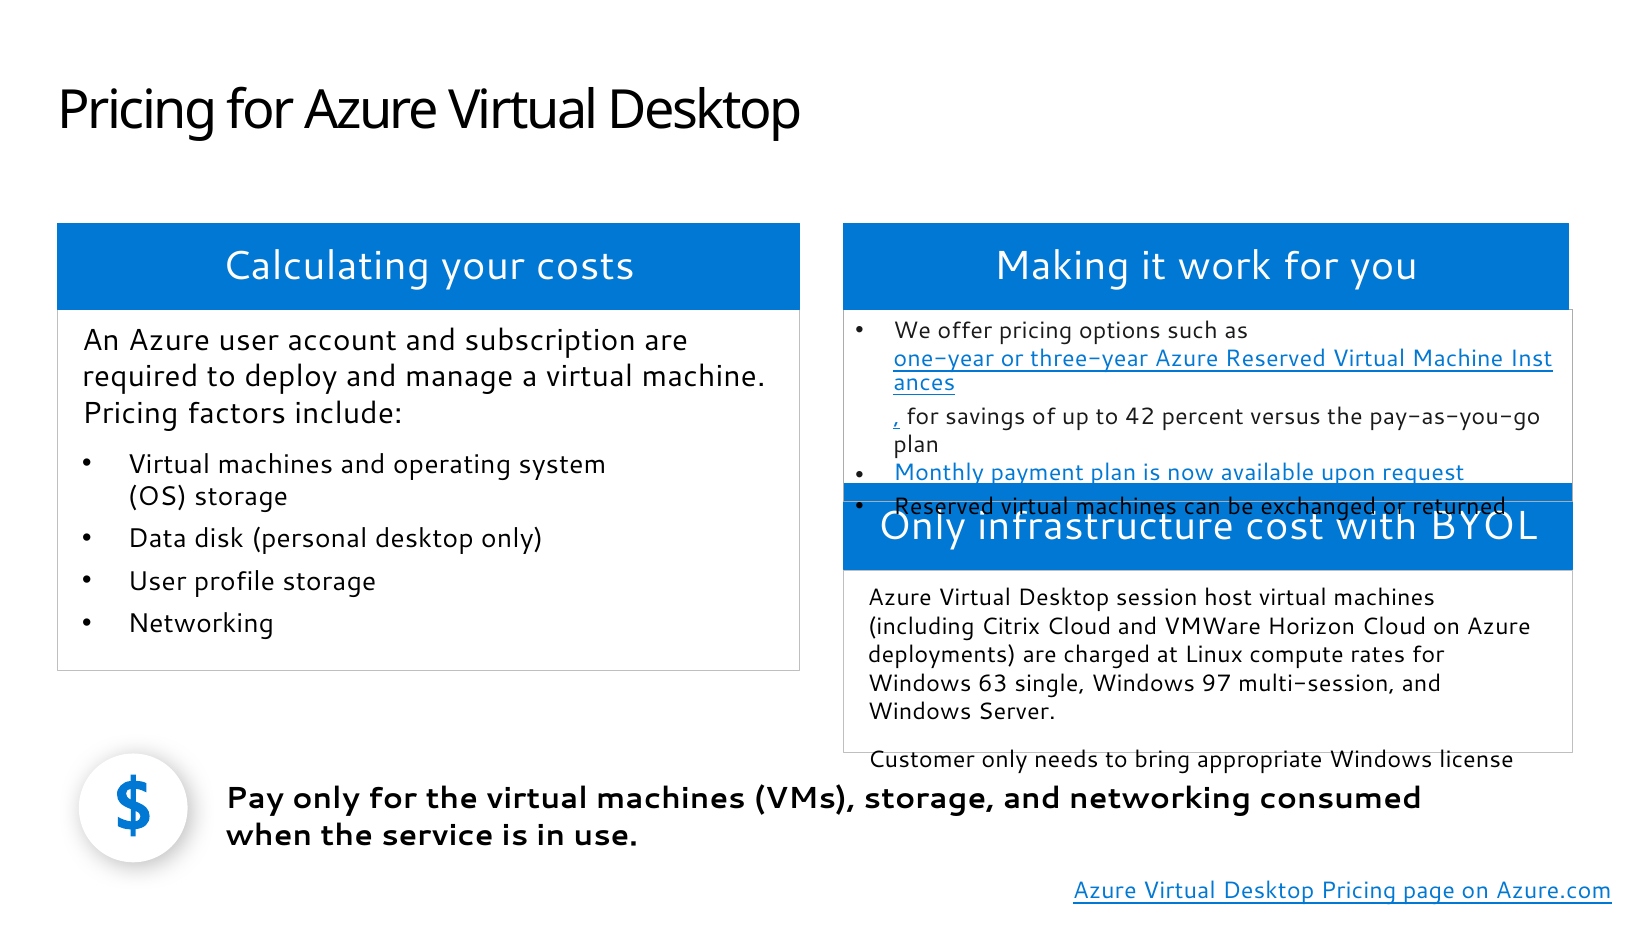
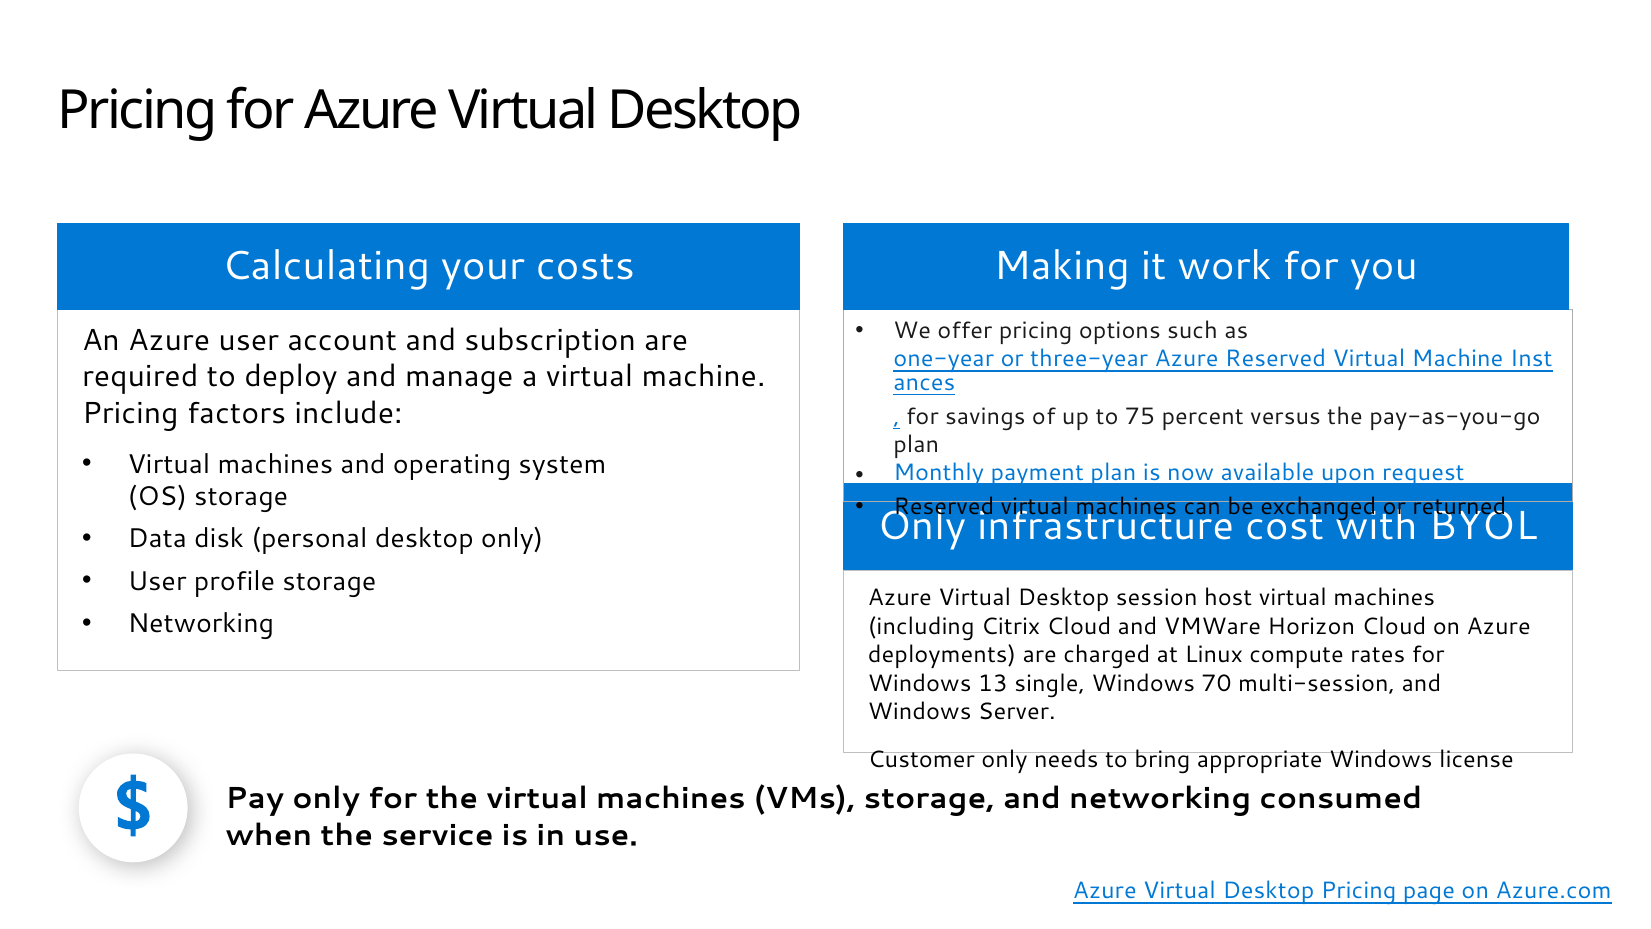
42: 42 -> 75
63: 63 -> 13
97: 97 -> 70
